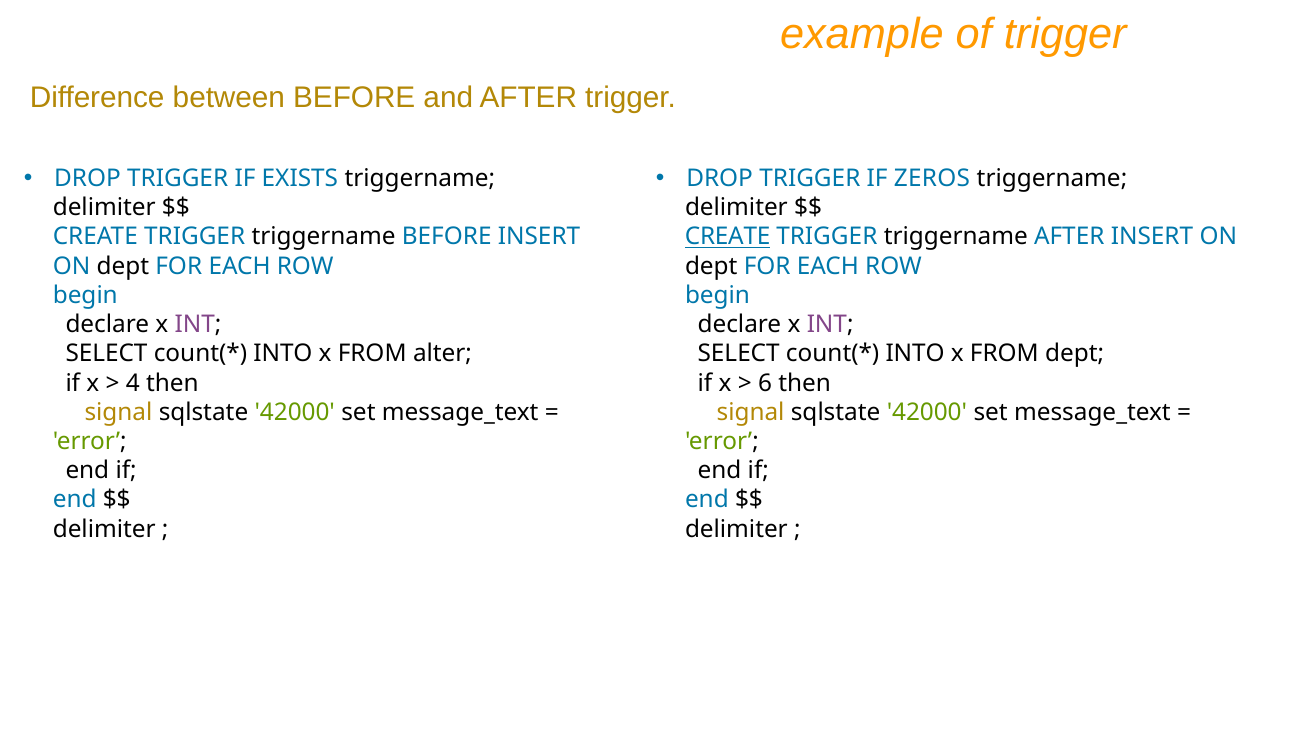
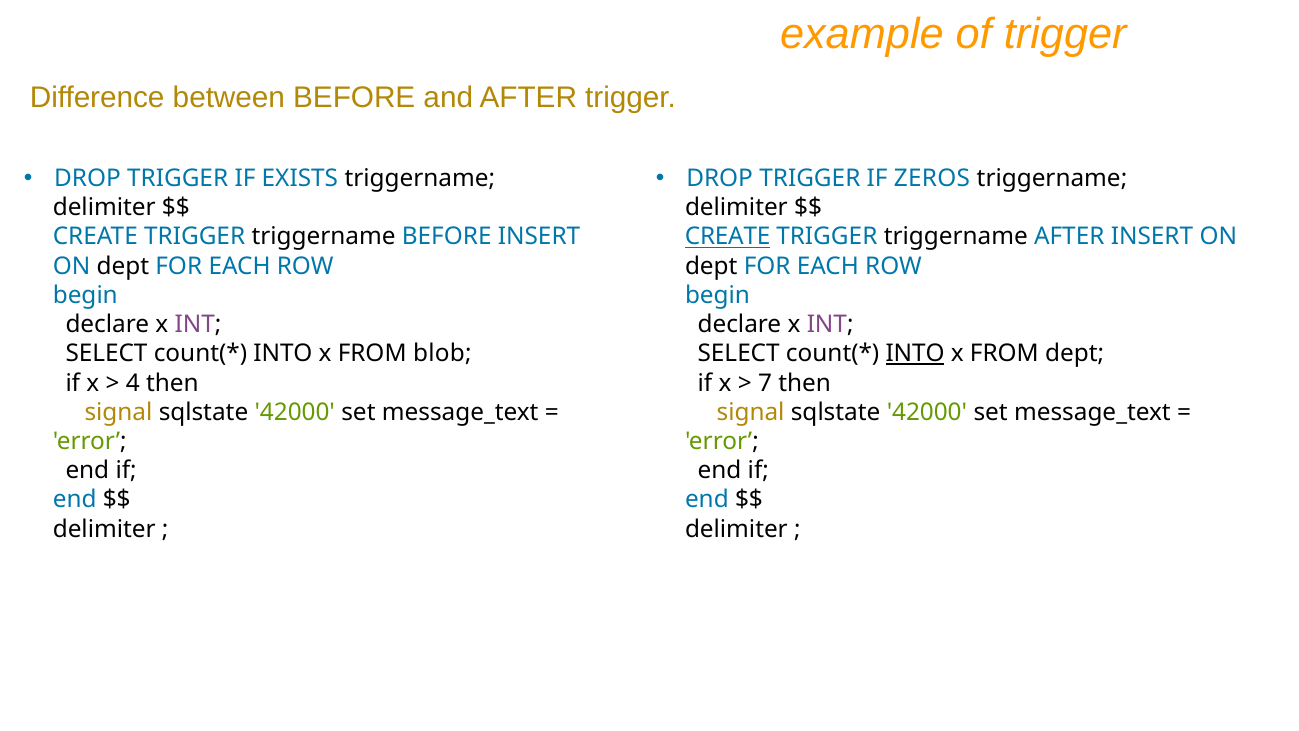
alter: alter -> blob
INTO at (915, 354) underline: none -> present
6: 6 -> 7
